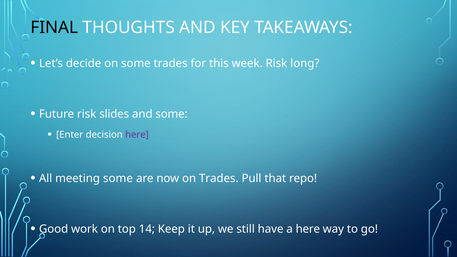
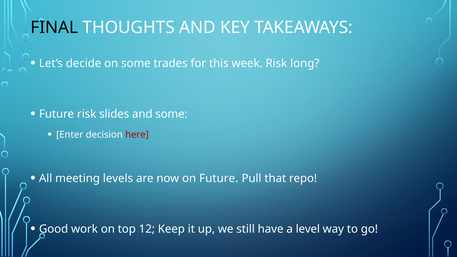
here at (137, 135) colour: purple -> red
meeting some: some -> levels
on Trades: Trades -> Future
14: 14 -> 12
a here: here -> level
